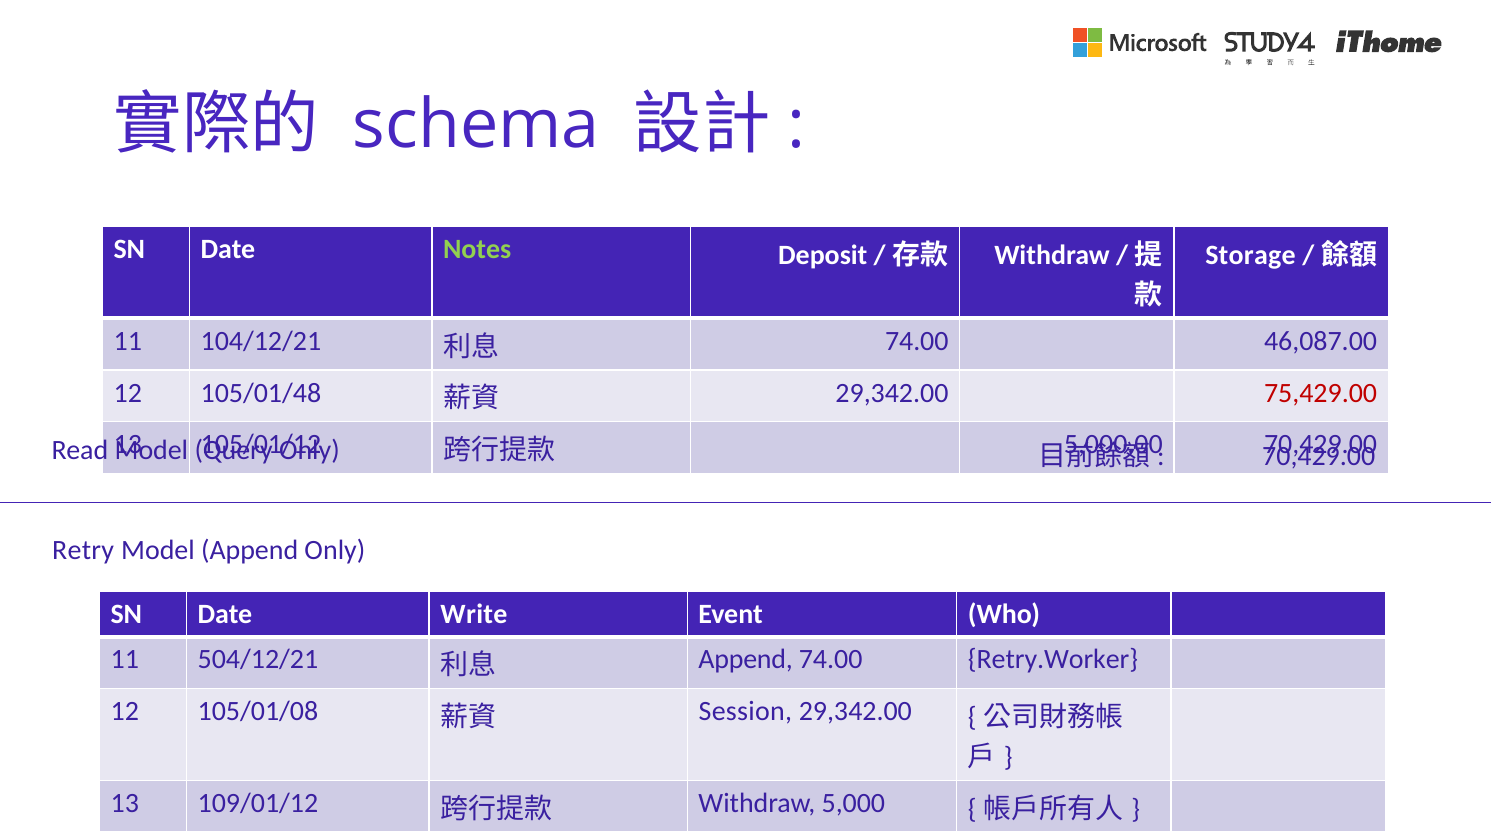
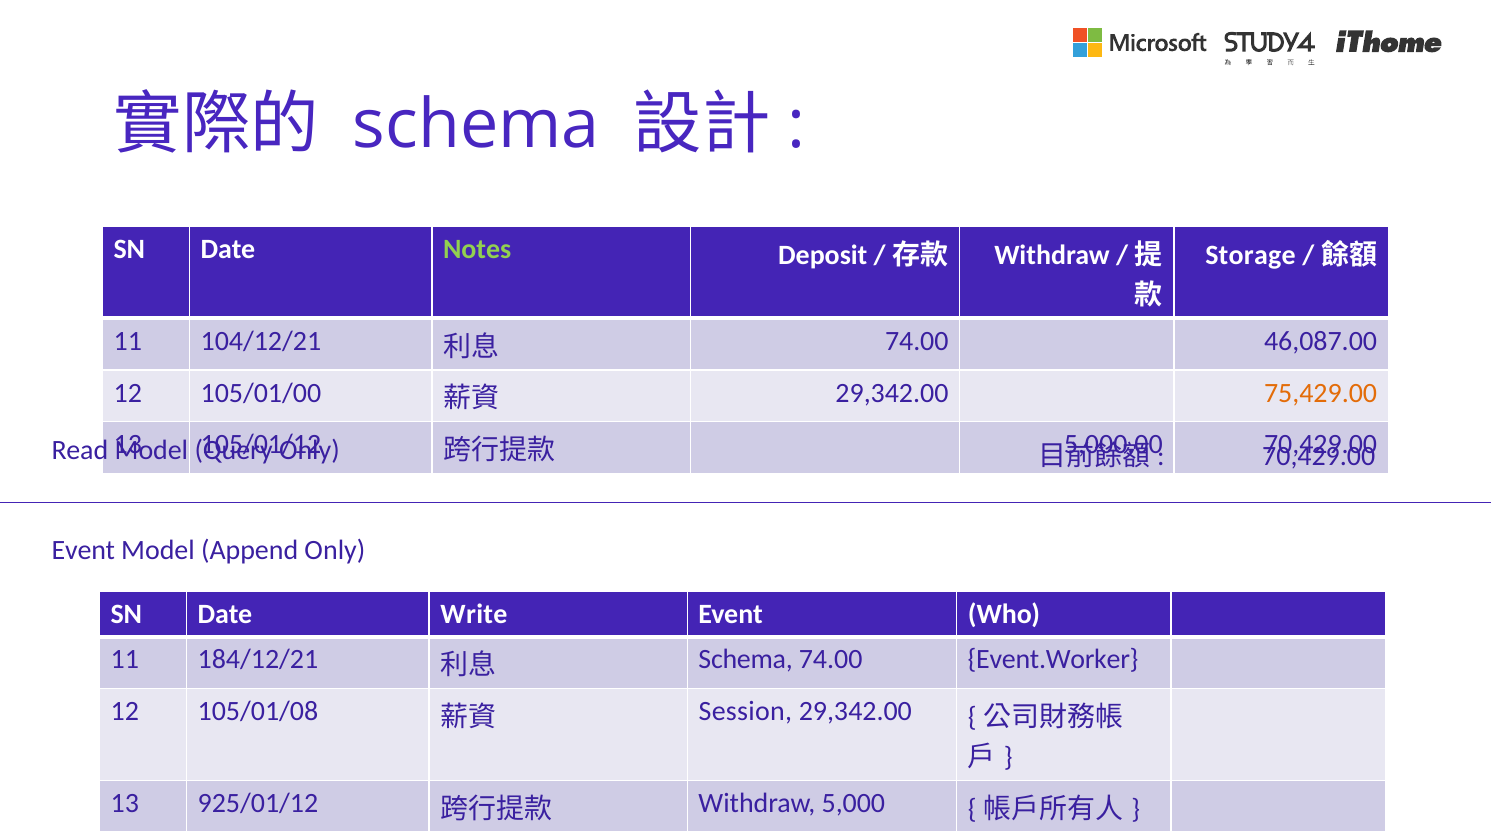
105/01/48: 105/01/48 -> 105/01/00
75,429.00 colour: red -> orange
Retry at (83, 551): Retry -> Event
504/12/21: 504/12/21 -> 184/12/21
Append at (746, 660): Append -> Schema
Retry.Worker: Retry.Worker -> Event.Worker
109/01/12: 109/01/12 -> 925/01/12
